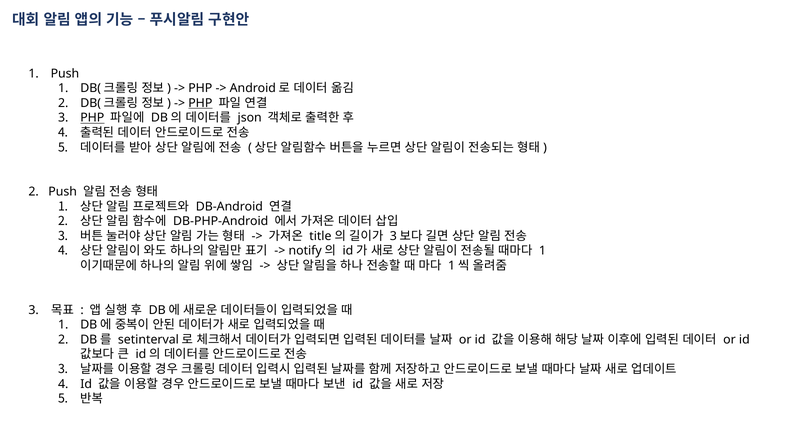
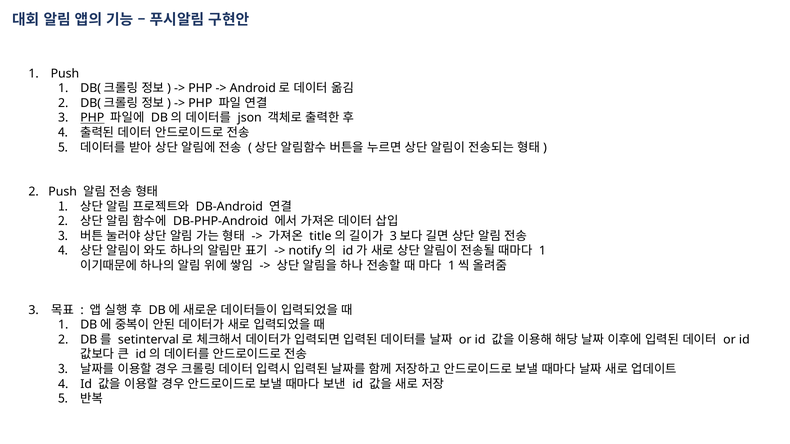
PHP at (200, 103) underline: present -> none
